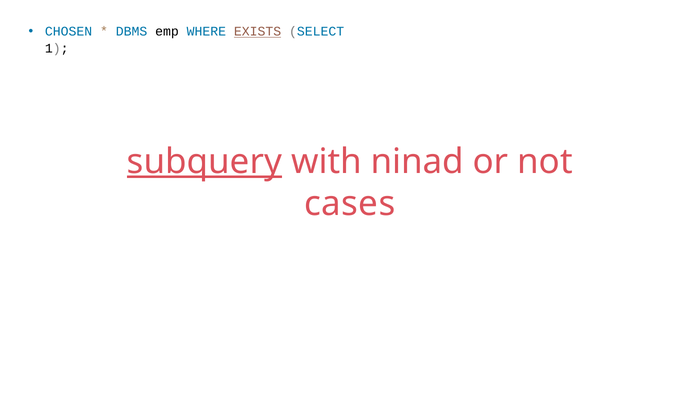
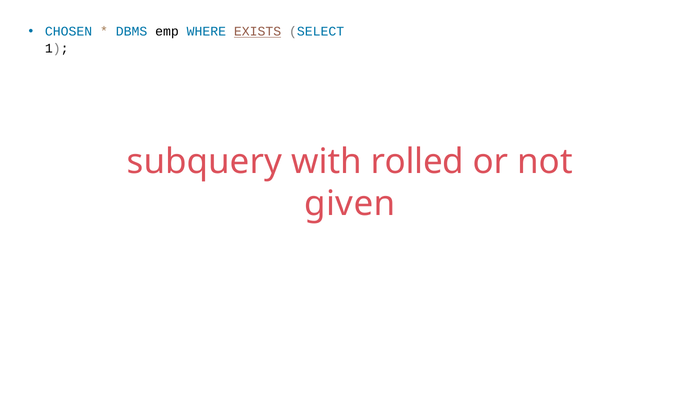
subquery underline: present -> none
ninad: ninad -> rolled
cases: cases -> given
